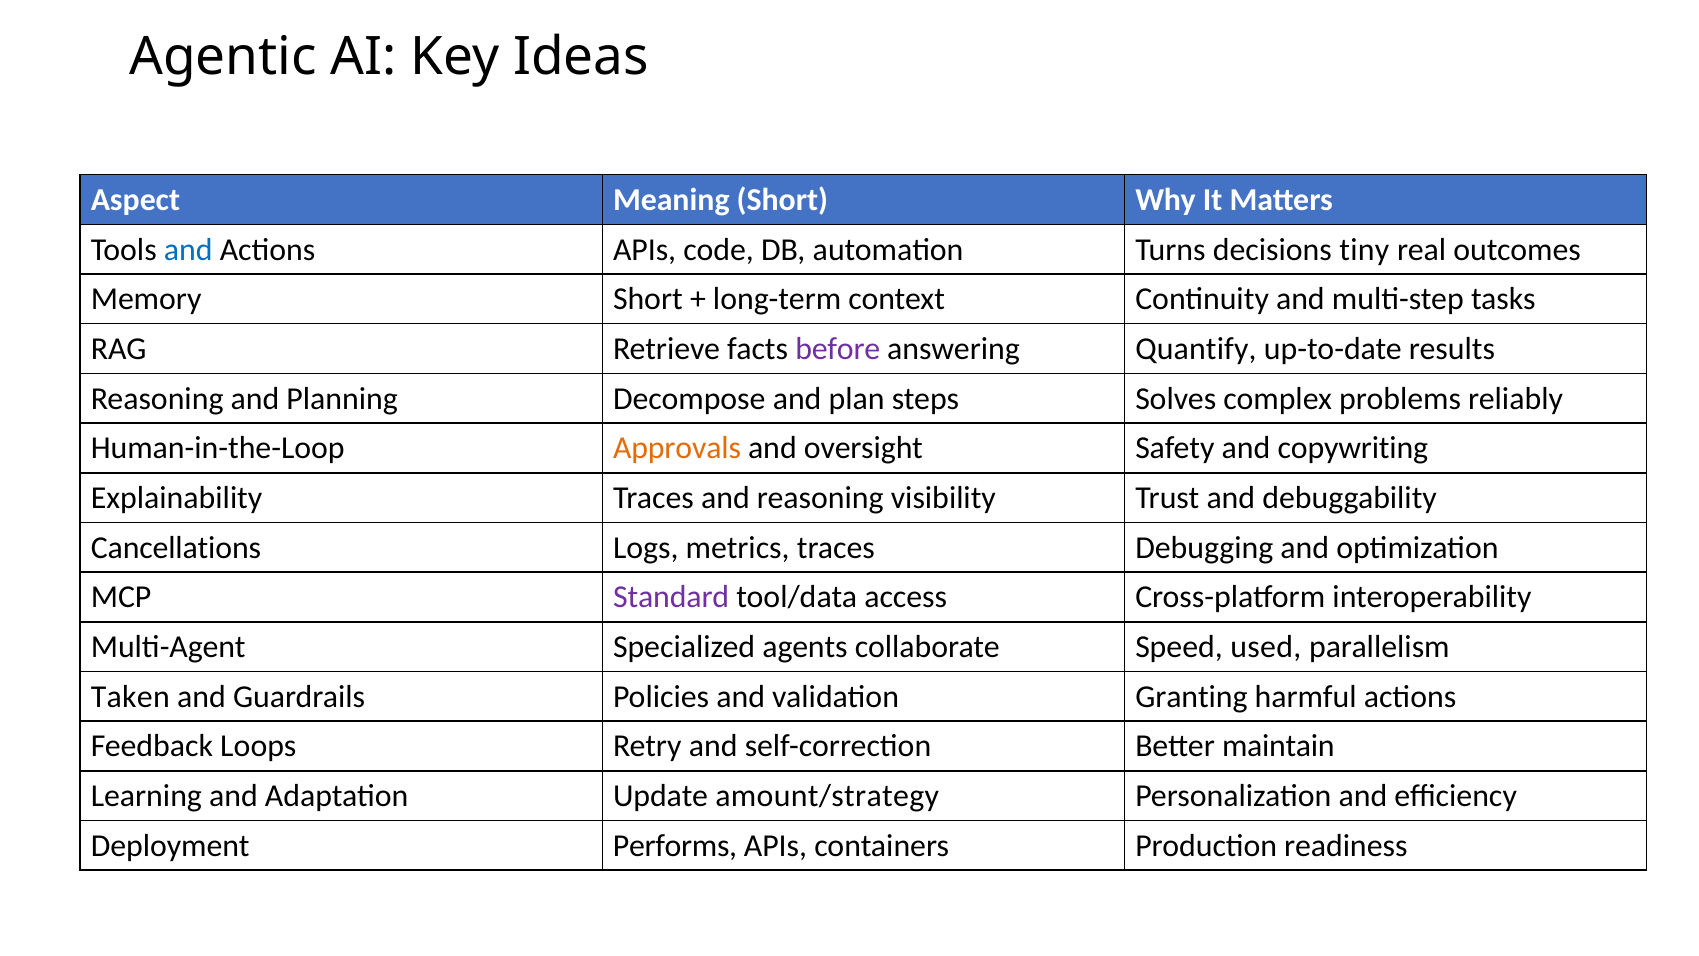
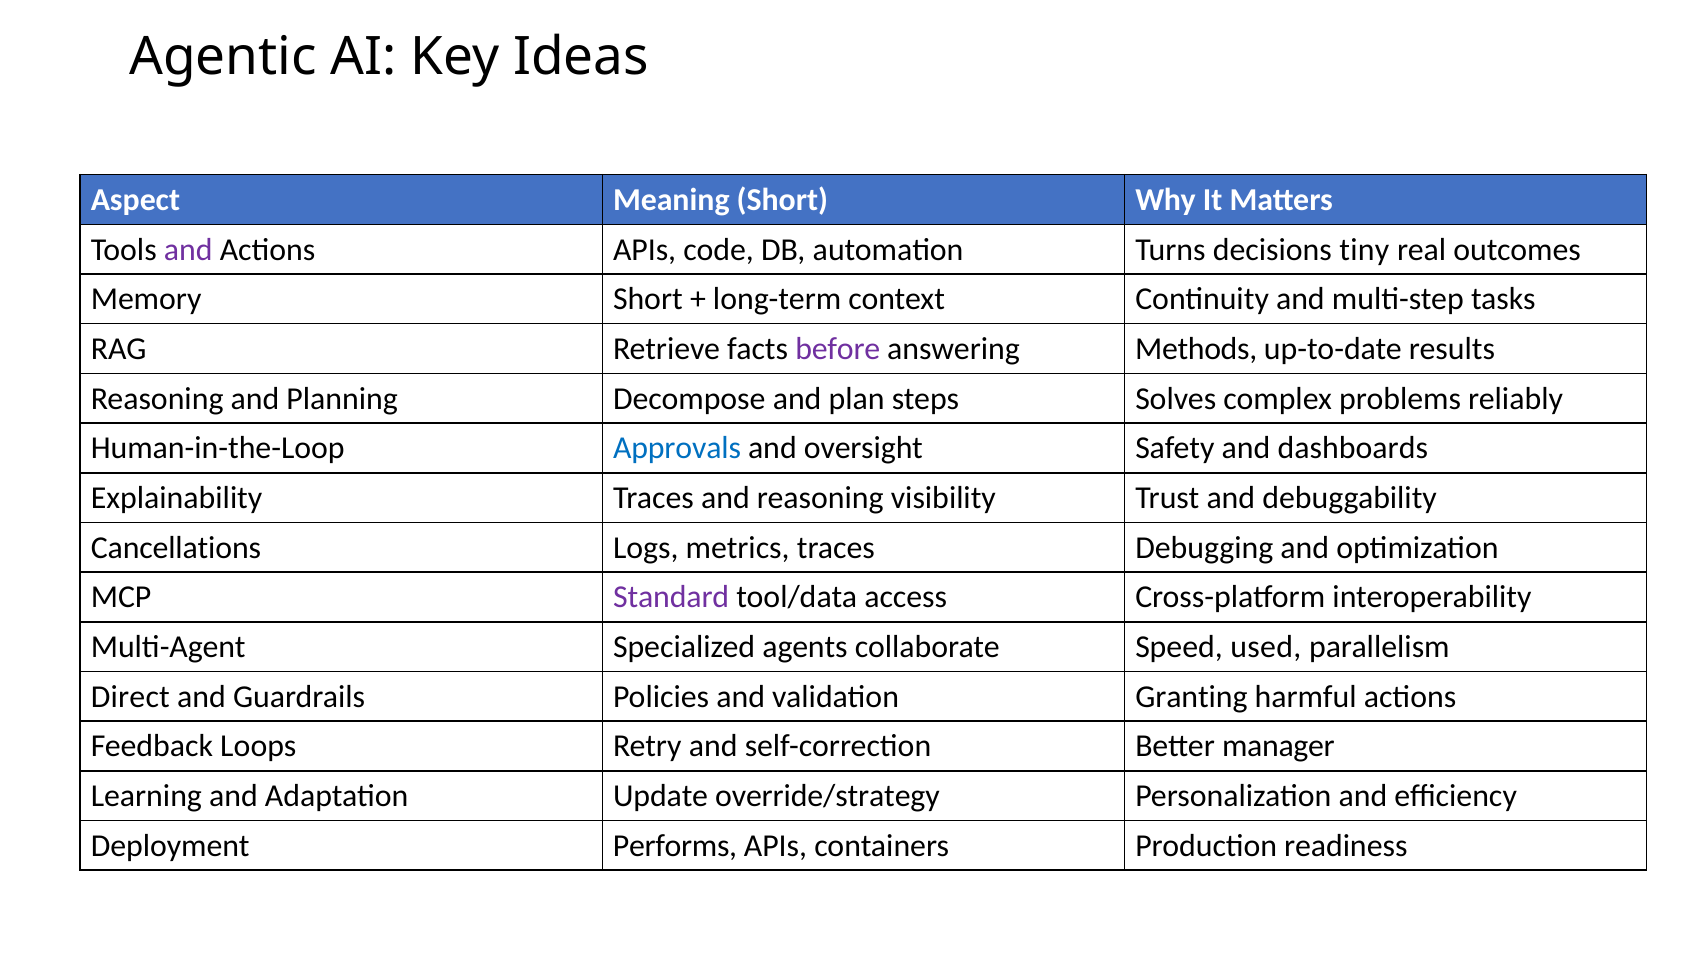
and at (188, 250) colour: blue -> purple
Quantify: Quantify -> Methods
Approvals colour: orange -> blue
copywriting: copywriting -> dashboards
Taken: Taken -> Direct
maintain: maintain -> manager
amount/strategy: amount/strategy -> override/strategy
